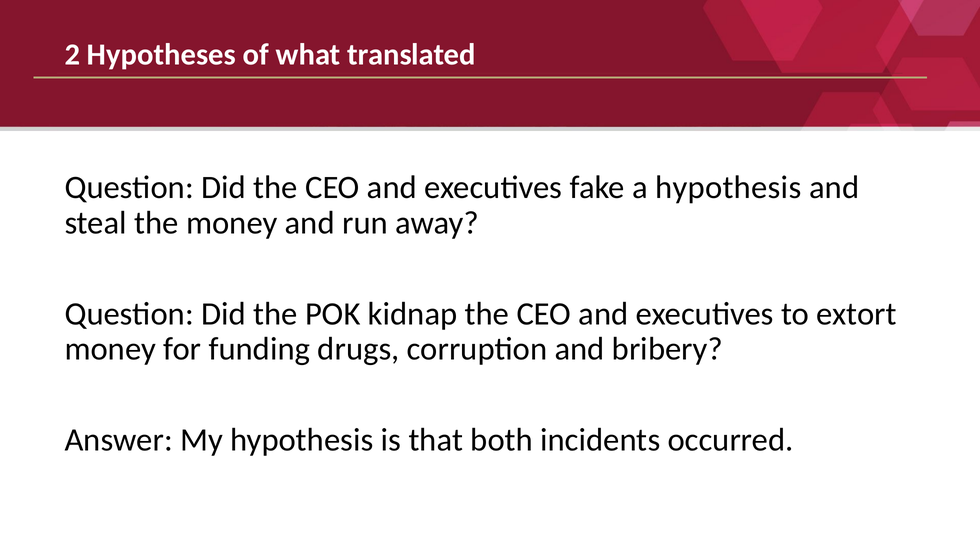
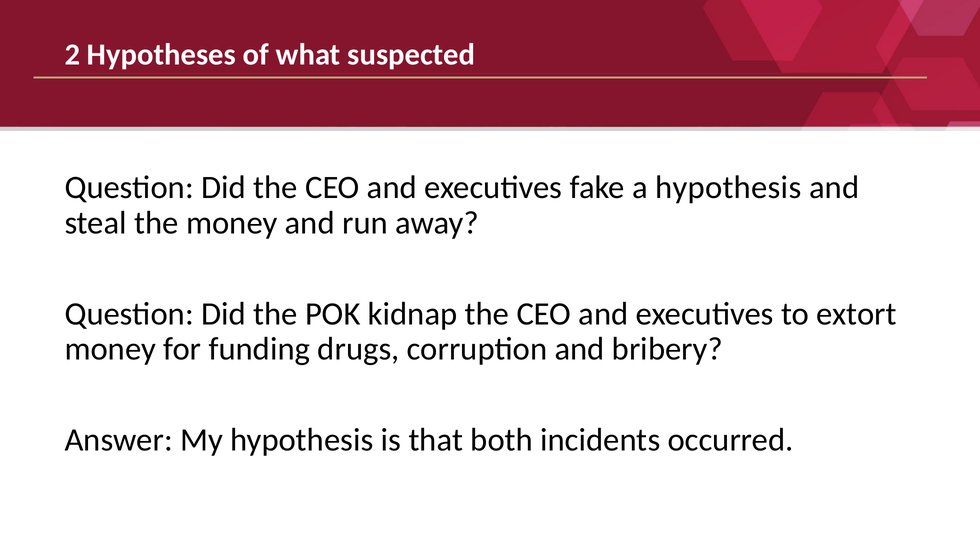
translated: translated -> suspected
